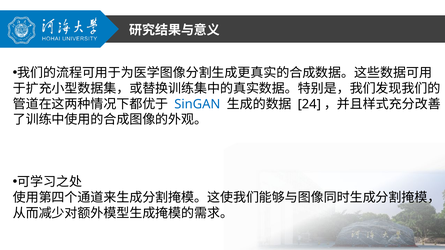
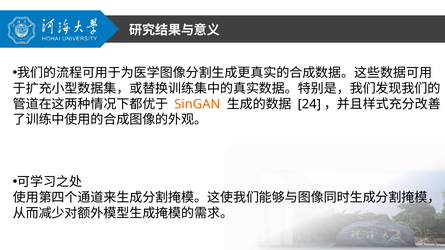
SinGAN colour: blue -> orange
